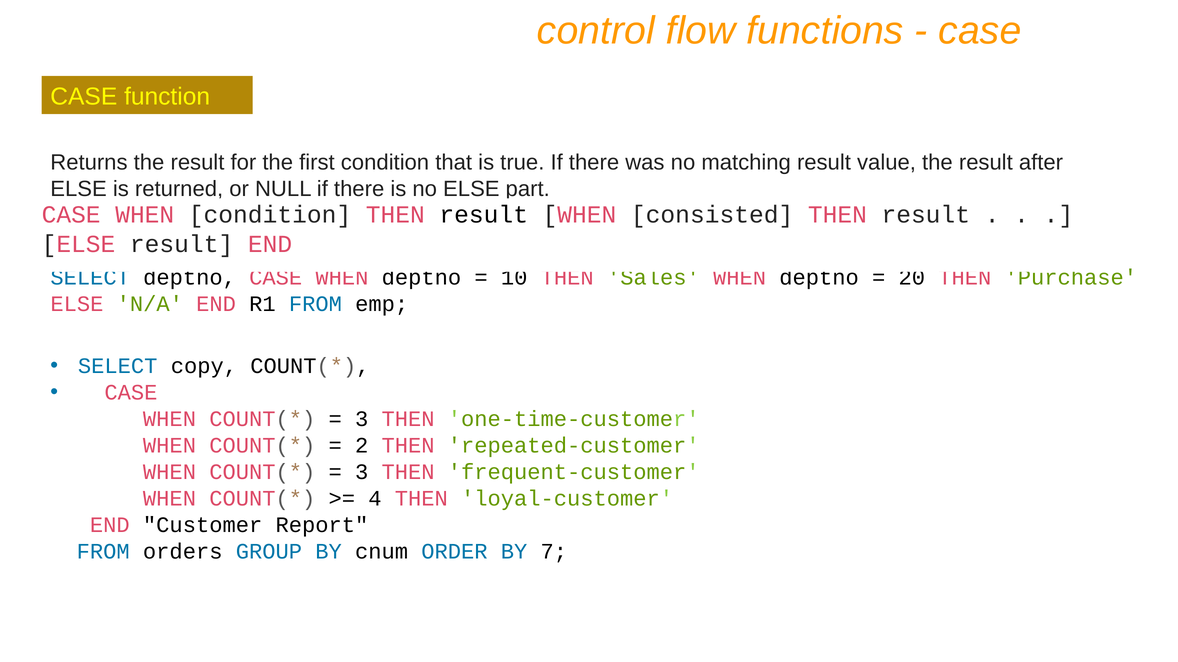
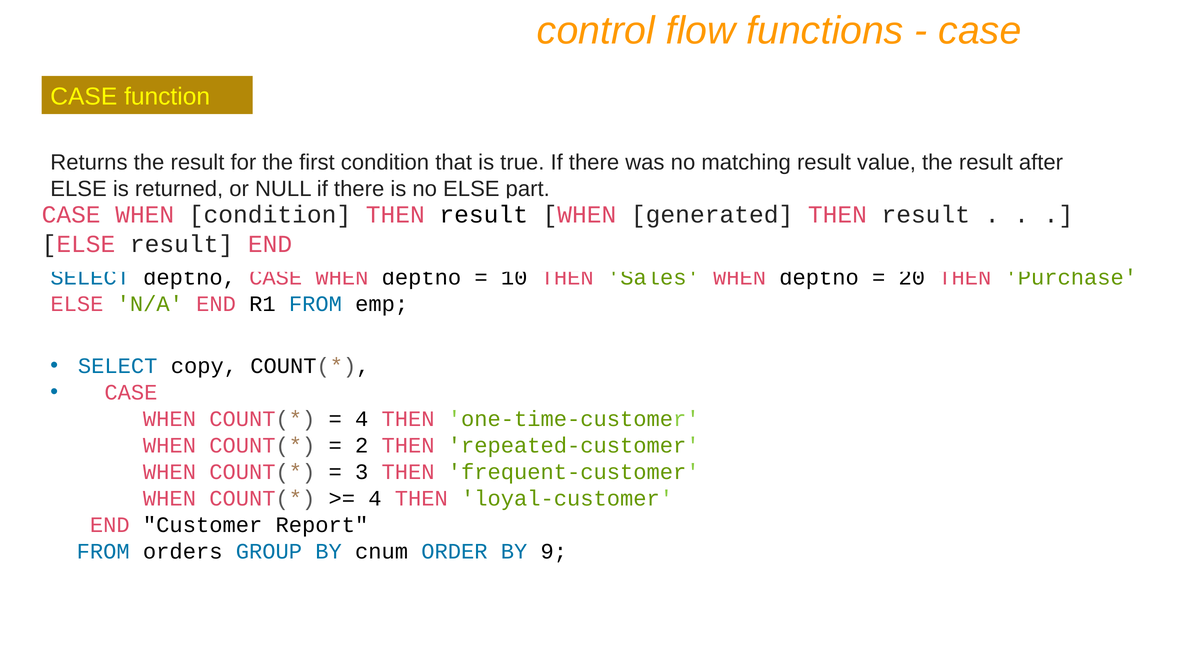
consisted: consisted -> generated
3 at (362, 419): 3 -> 4
7: 7 -> 9
